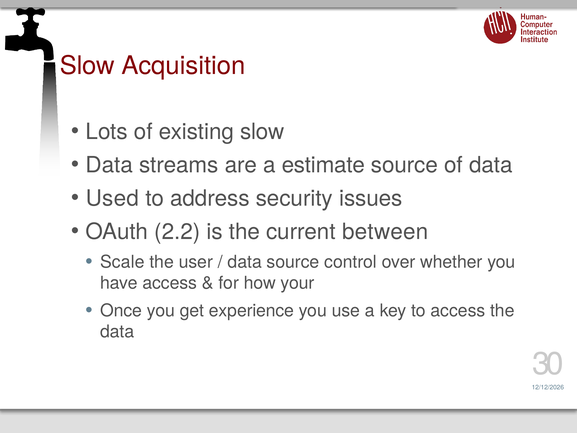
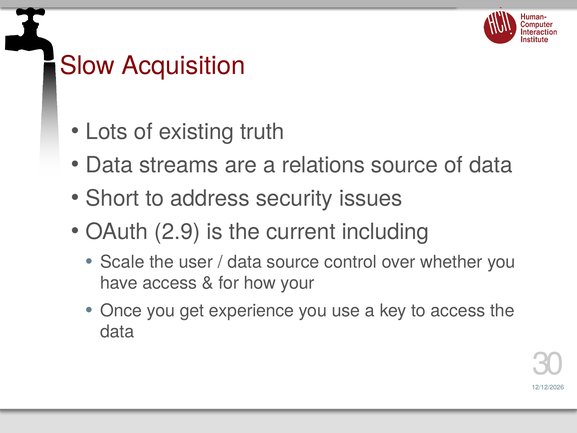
existing slow: slow -> truth
estimate: estimate -> relations
Used: Used -> Short
2.2: 2.2 -> 2.9
between: between -> including
